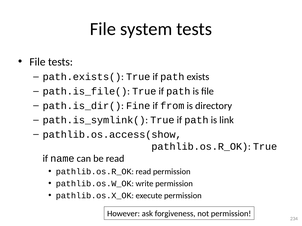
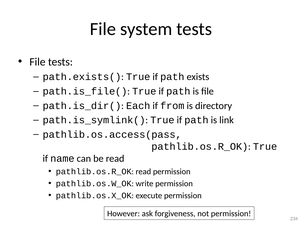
Fine: Fine -> Each
pathlib.os.access(show: pathlib.os.access(show -> pathlib.os.access(pass
